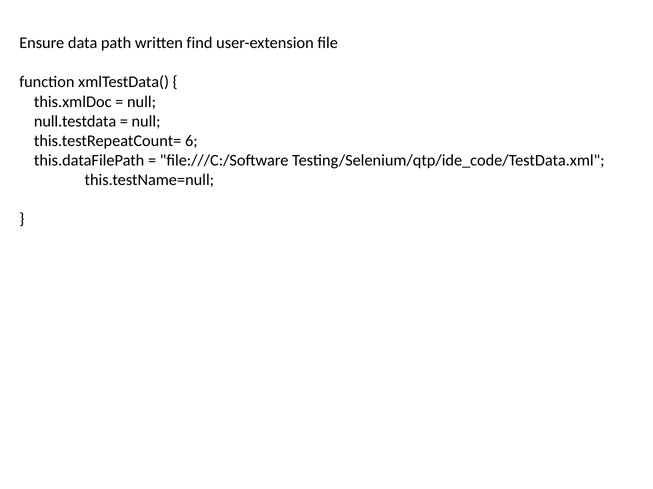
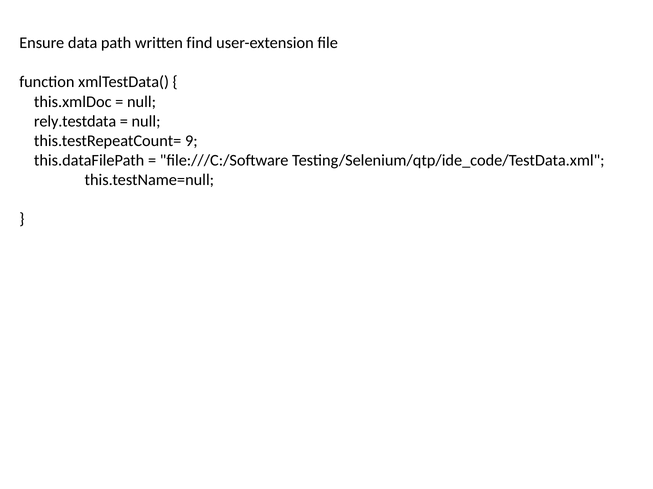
null.testdata: null.testdata -> rely.testdata
6: 6 -> 9
